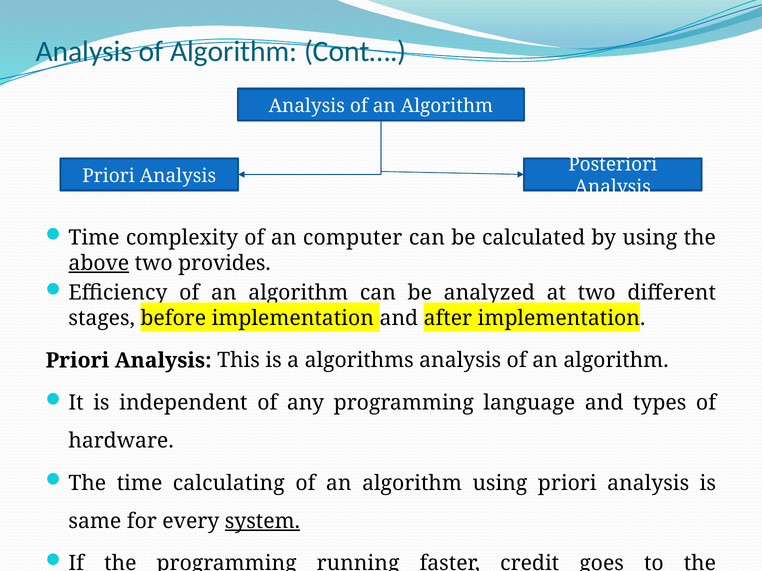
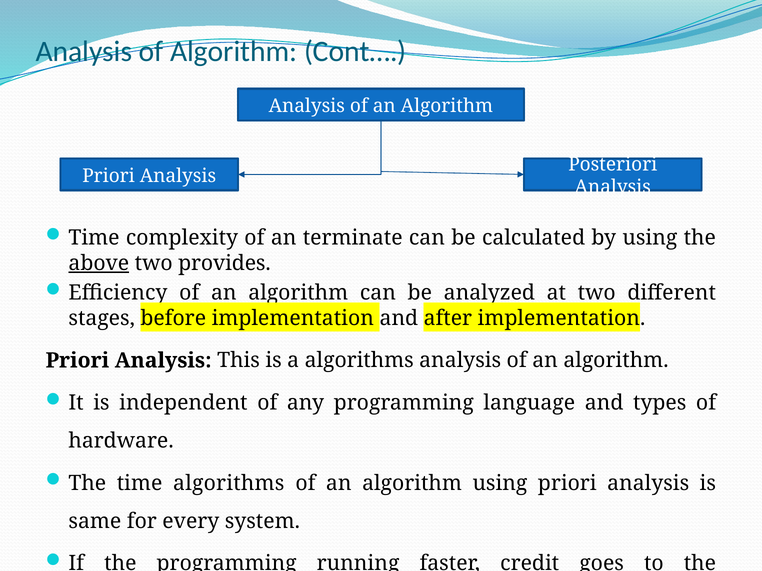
computer: computer -> terminate
time calculating: calculating -> algorithms
system underline: present -> none
